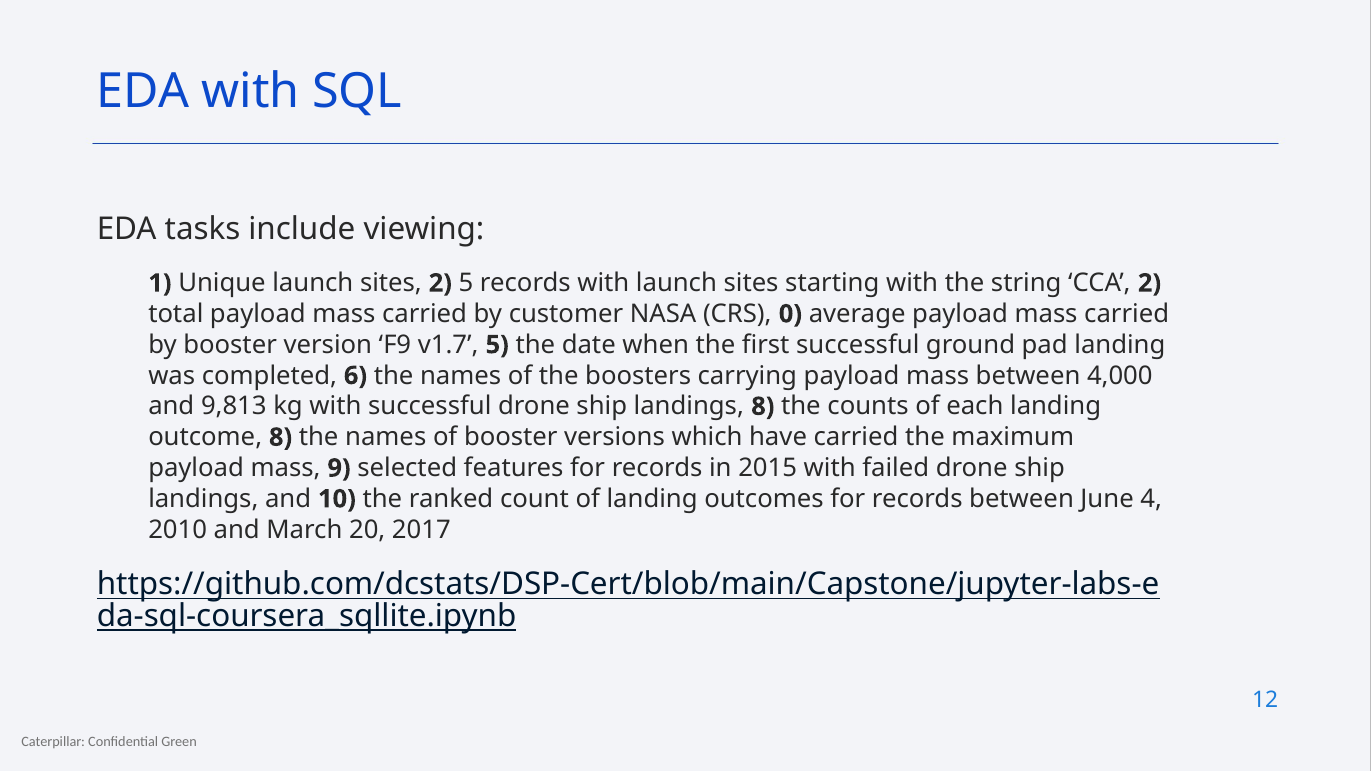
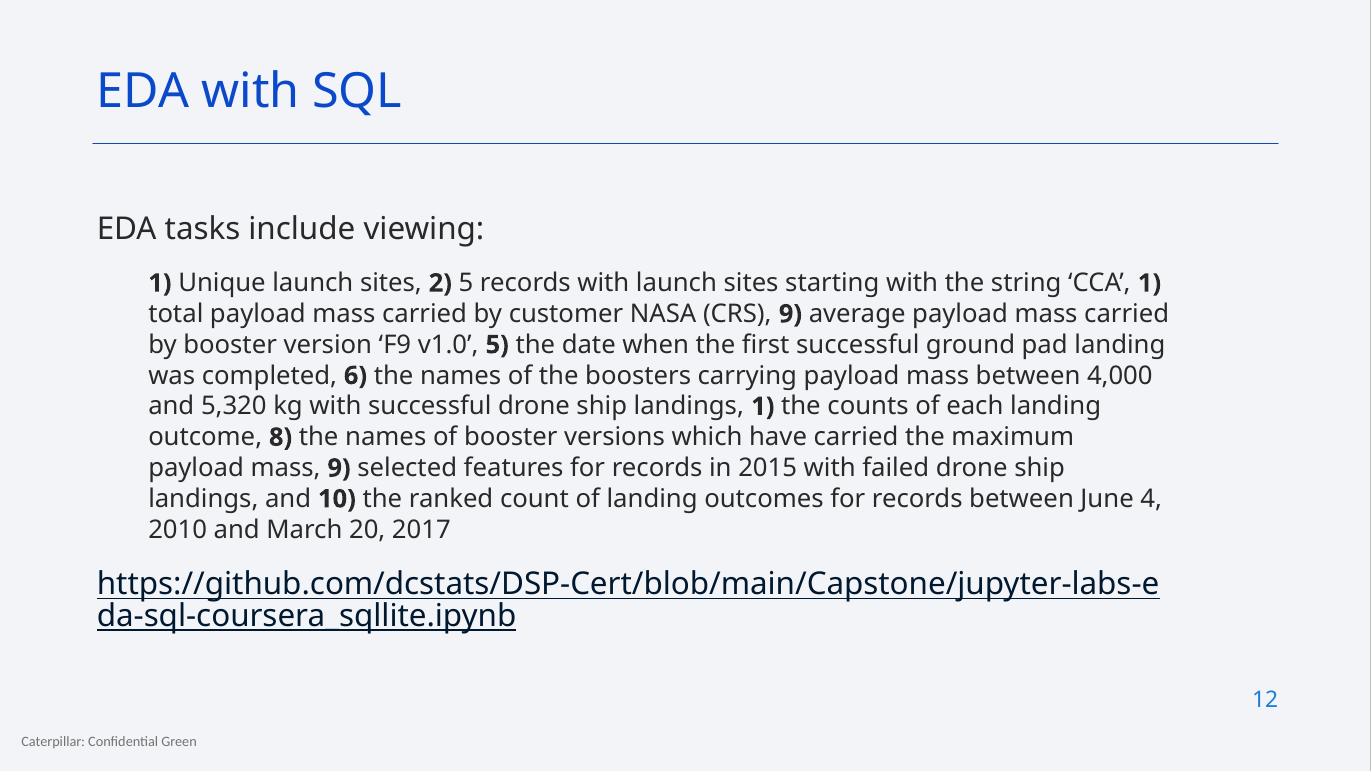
CCA 2: 2 -> 1
CRS 0: 0 -> 9
v1.7: v1.7 -> v1.0
9,813: 9,813 -> 5,320
landings 8: 8 -> 1
